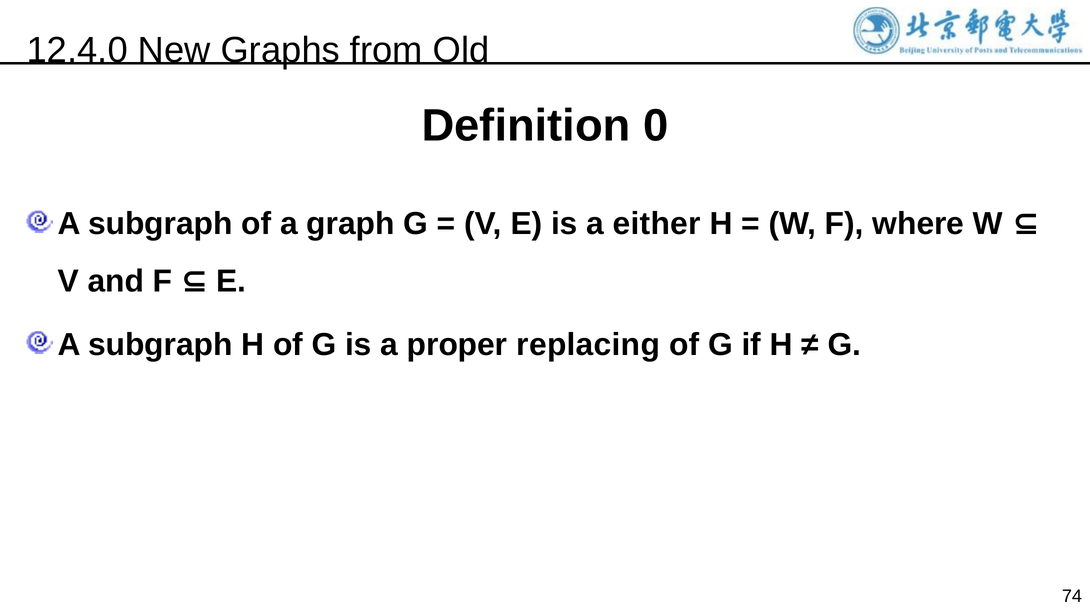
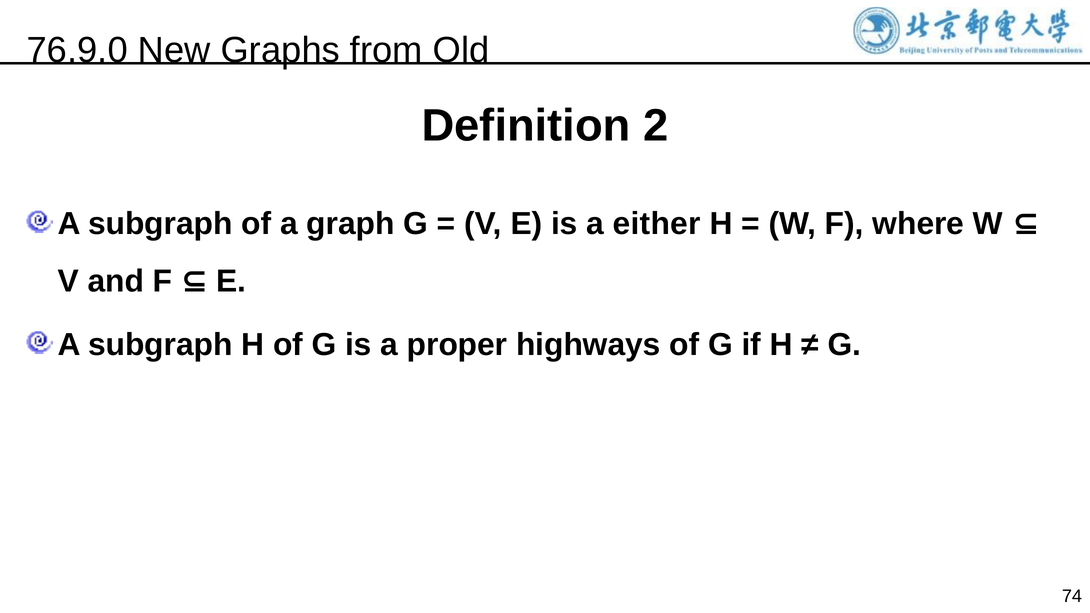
12.4.0: 12.4.0 -> 76.9.0
0: 0 -> 2
replacing: replacing -> highways
